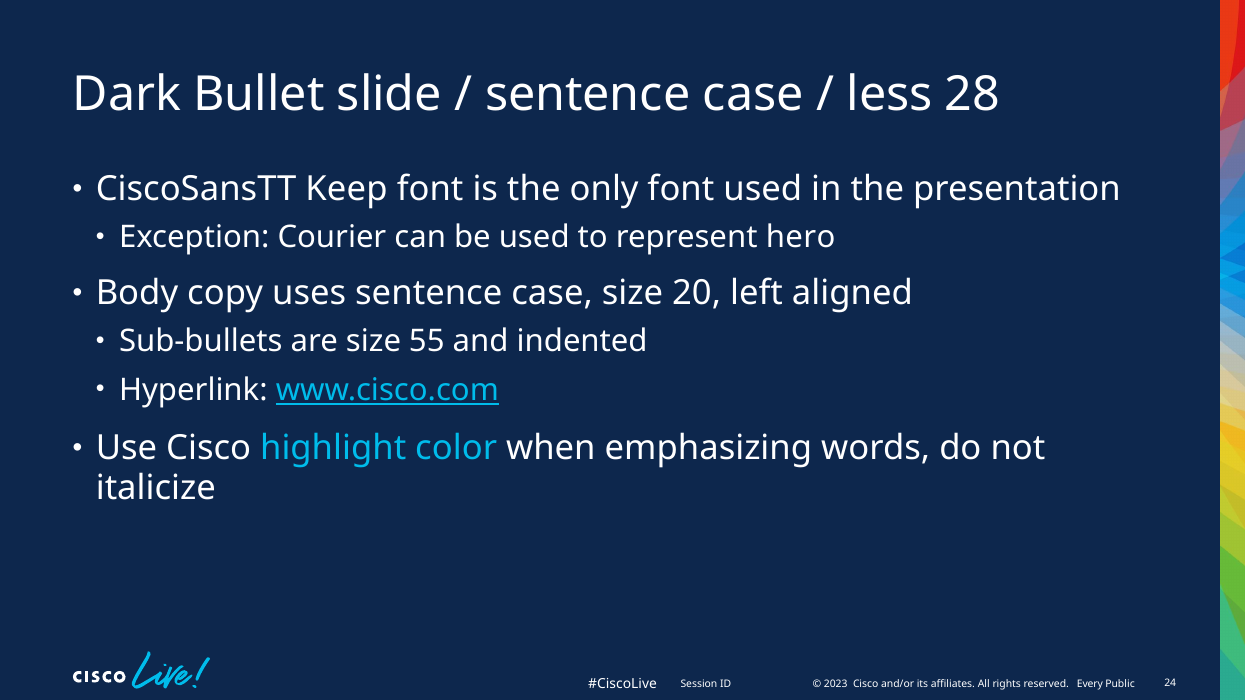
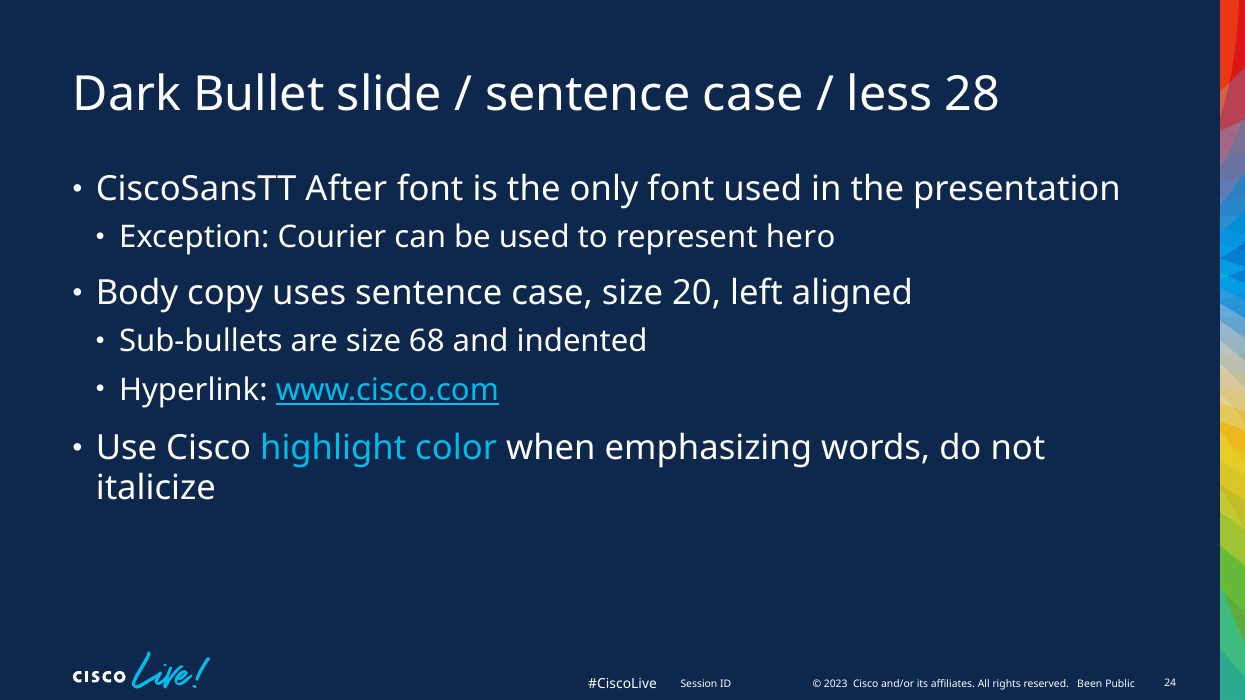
Keep: Keep -> After
55: 55 -> 68
Every: Every -> Been
